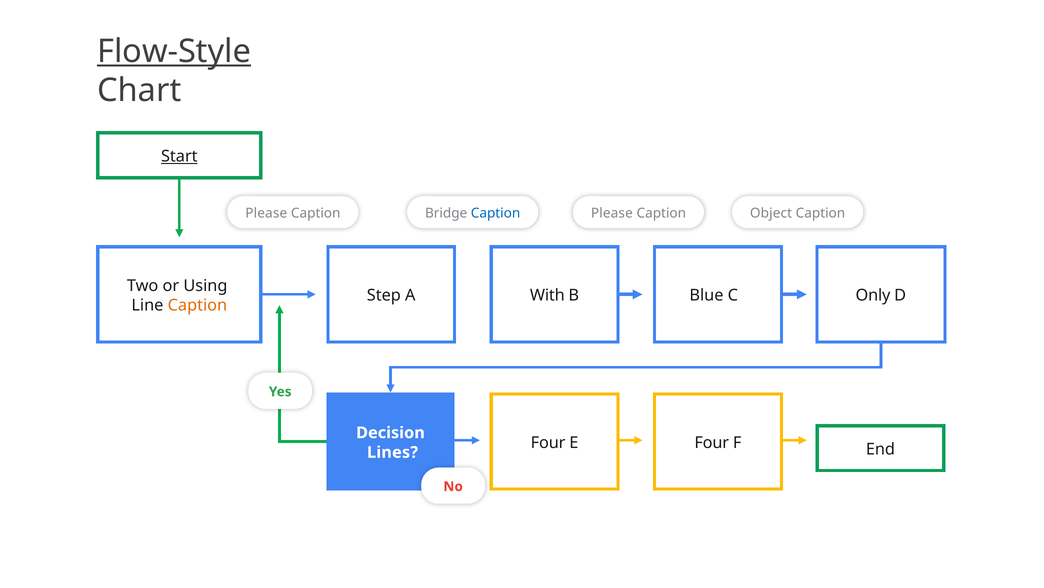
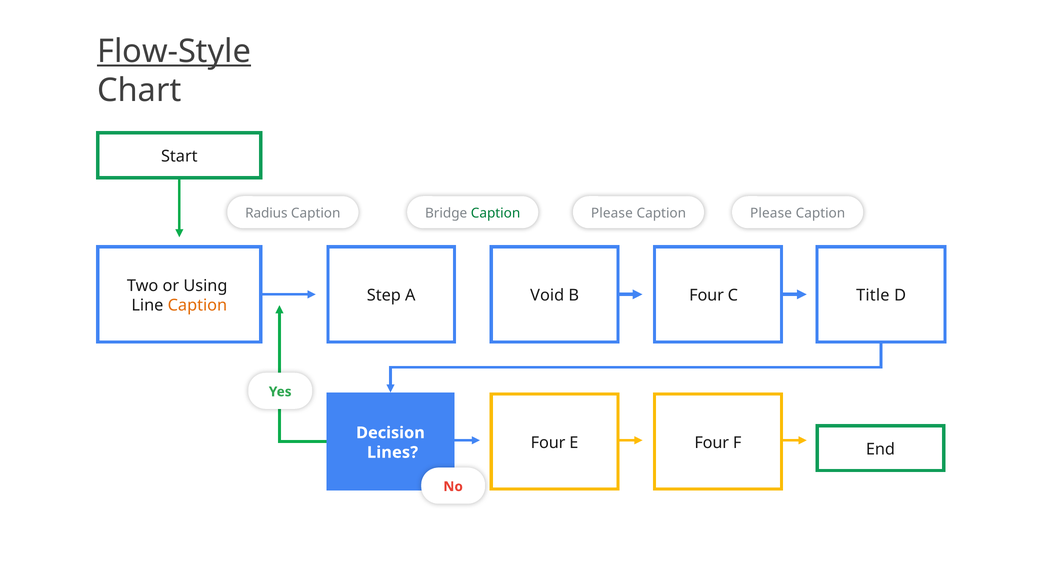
Start underline: present -> none
Please at (266, 213): Please -> Radius
Caption at (496, 213) colour: blue -> green
Caption Object: Object -> Please
With: With -> Void
B Blue: Blue -> Four
Only: Only -> Title
